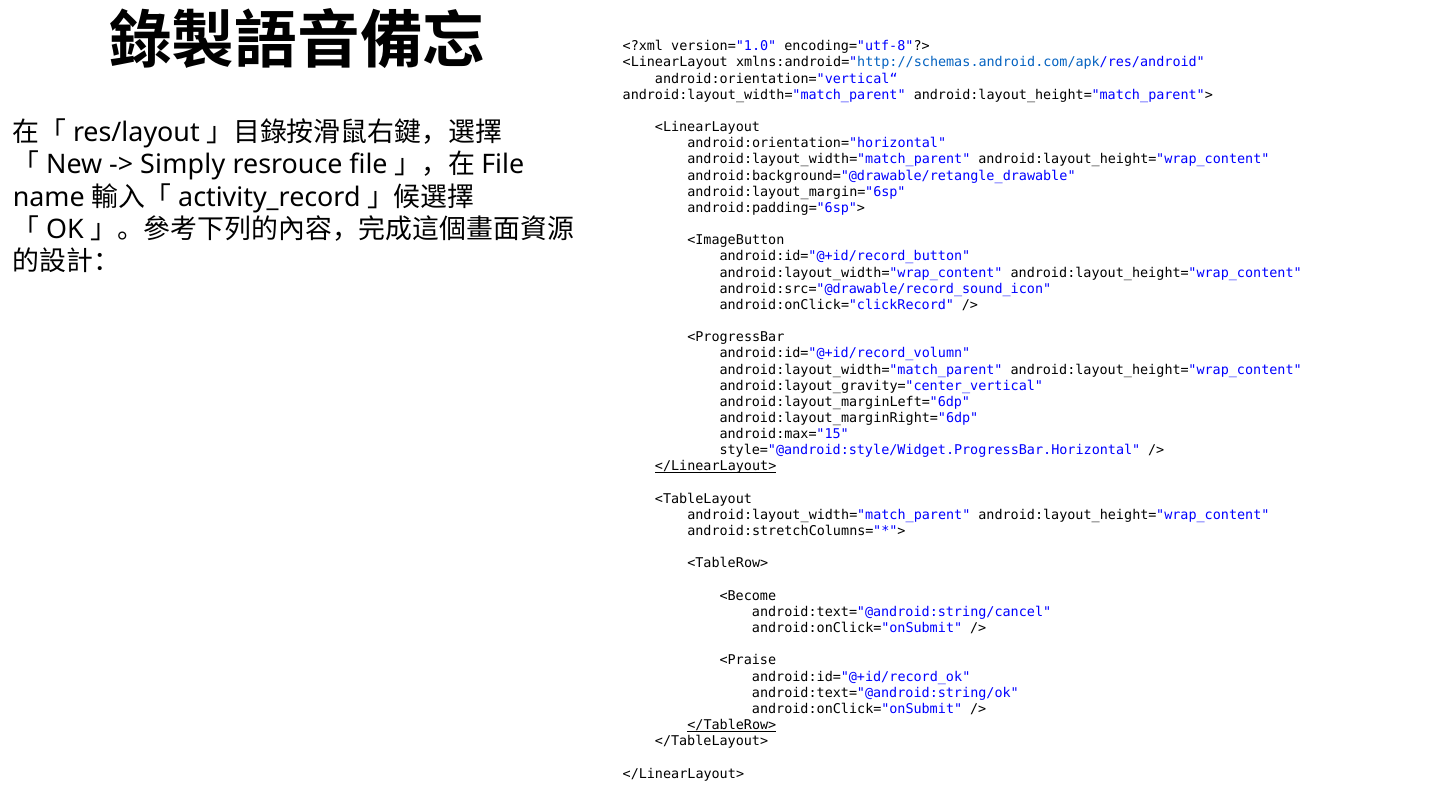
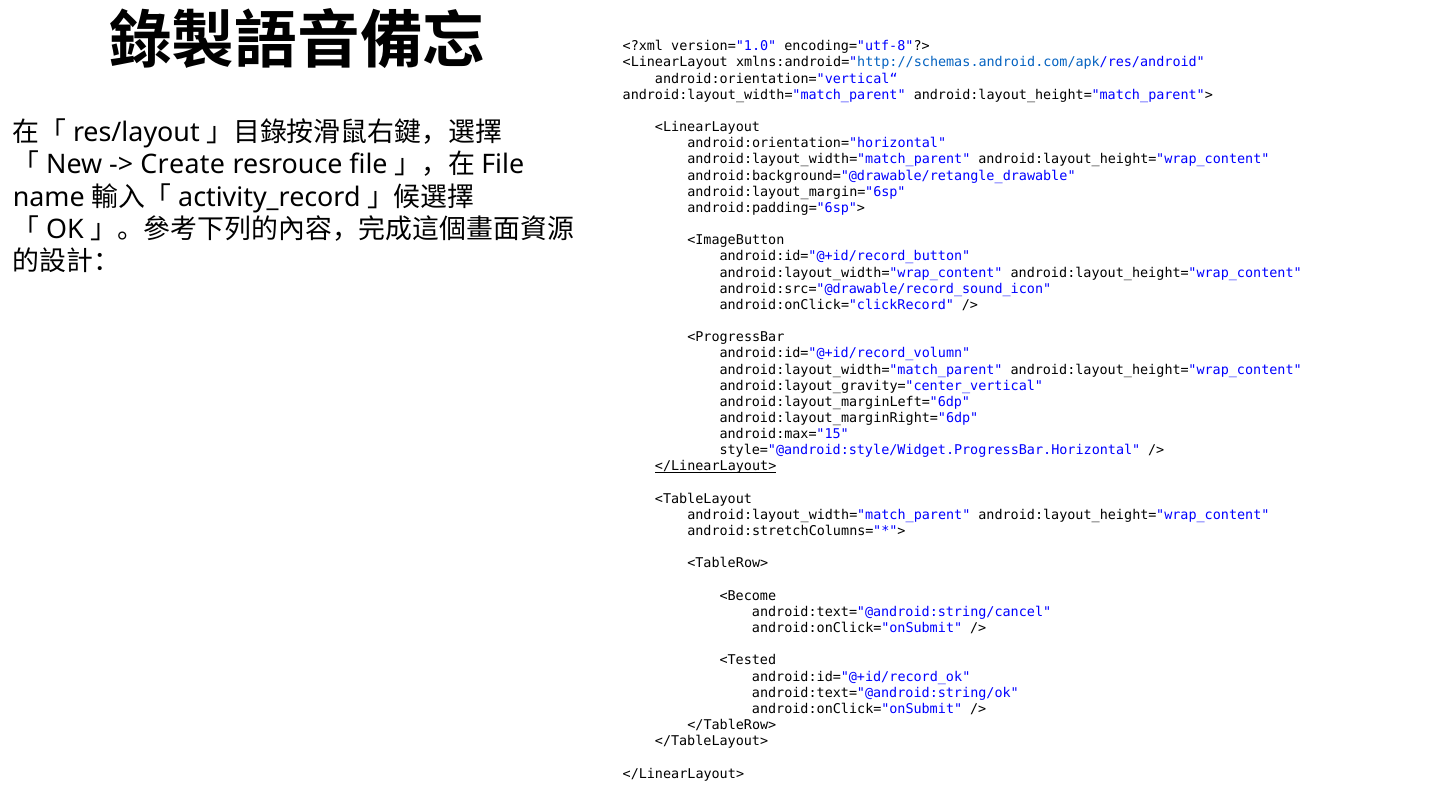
Simply: Simply -> Create
<Praise: <Praise -> <Tested
</TableRow> underline: present -> none
